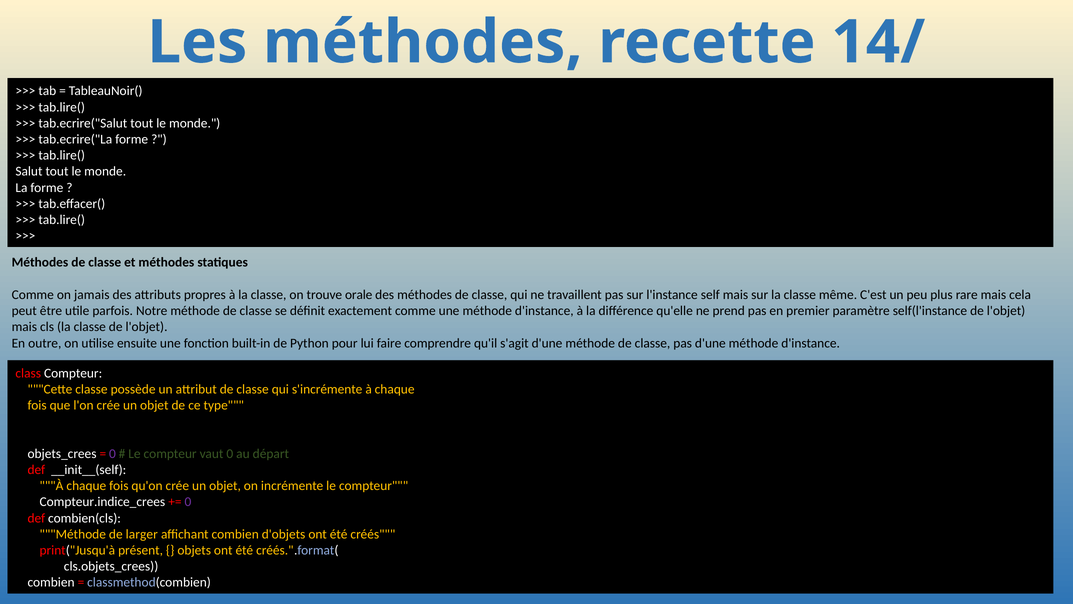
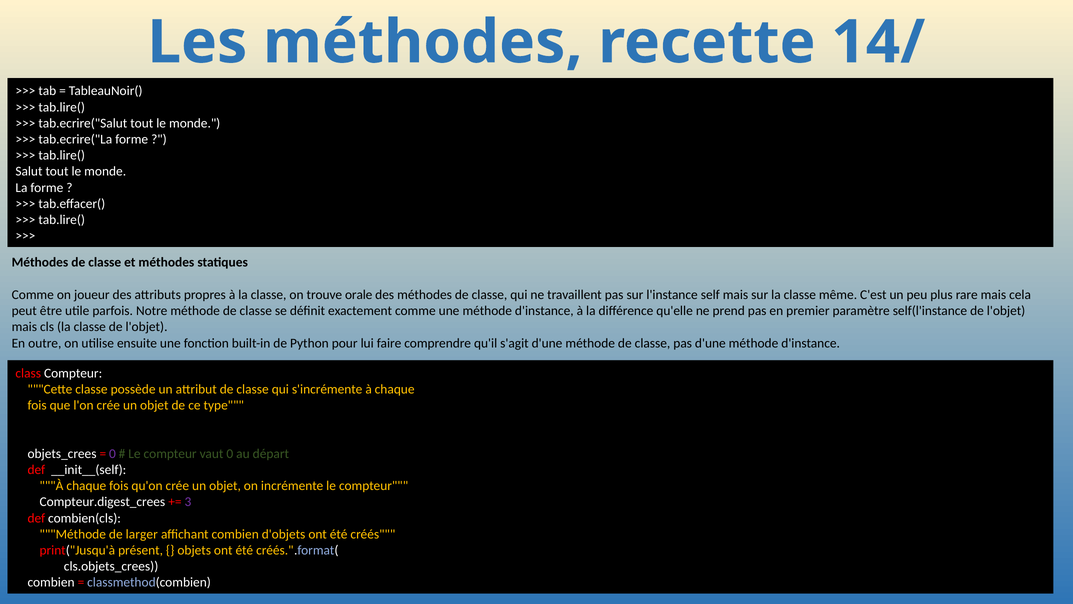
jamais: jamais -> joueur
Compteur.indice_crees: Compteur.indice_crees -> Compteur.digest_crees
0 at (188, 502): 0 -> 3
